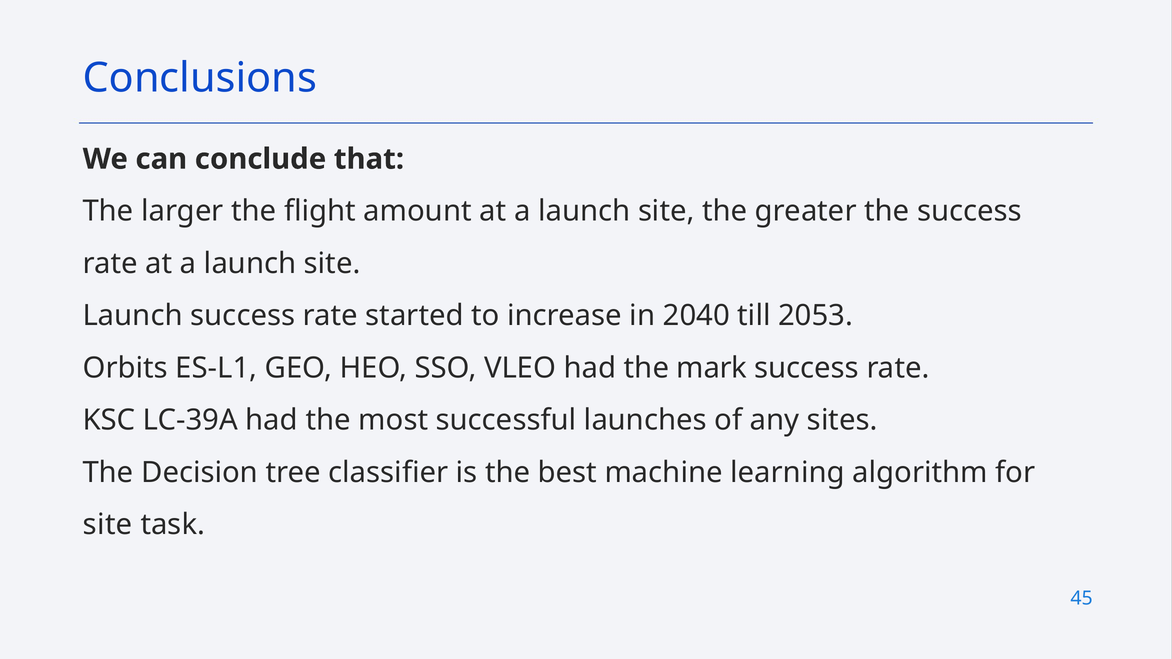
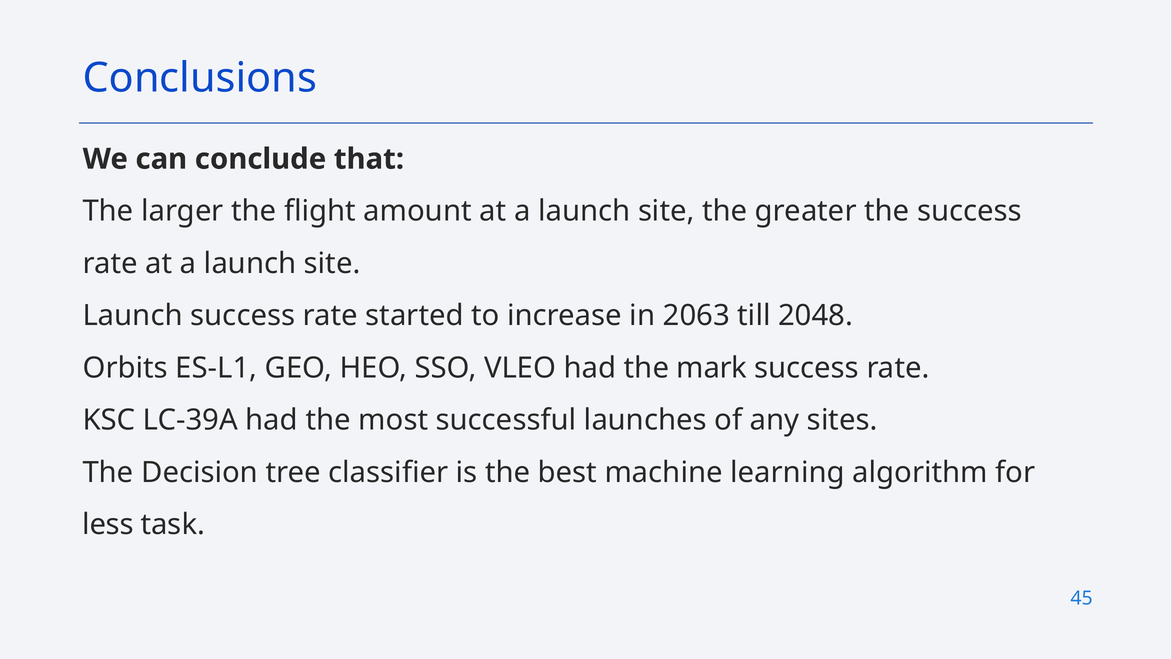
2040: 2040 -> 2063
2053: 2053 -> 2048
site at (108, 525): site -> less
